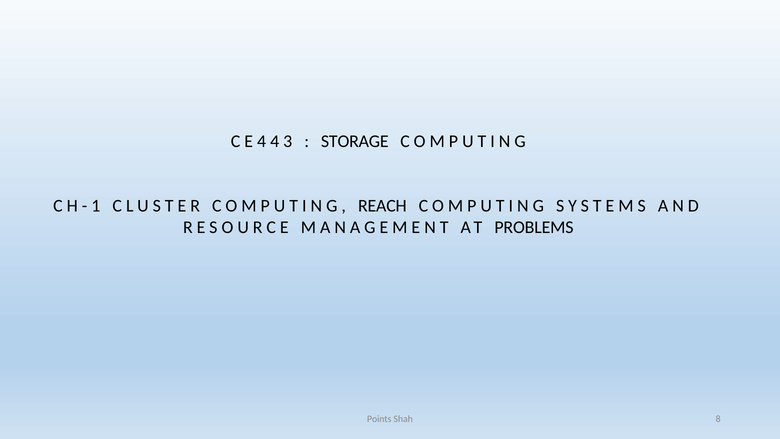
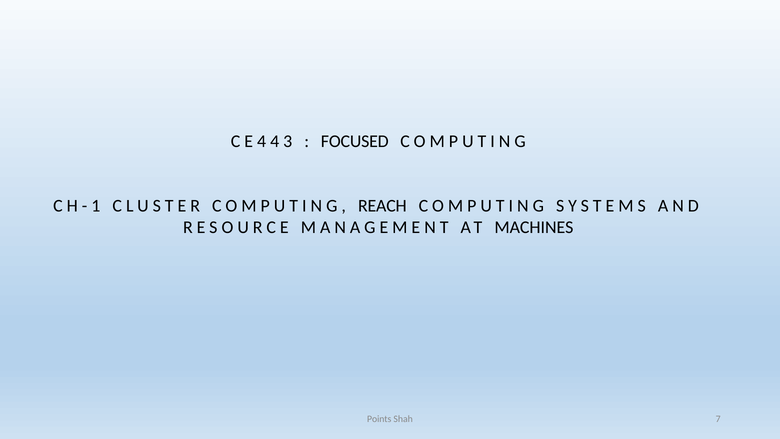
STORAGE: STORAGE -> FOCUSED
PROBLEMS: PROBLEMS -> MACHINES
8: 8 -> 7
